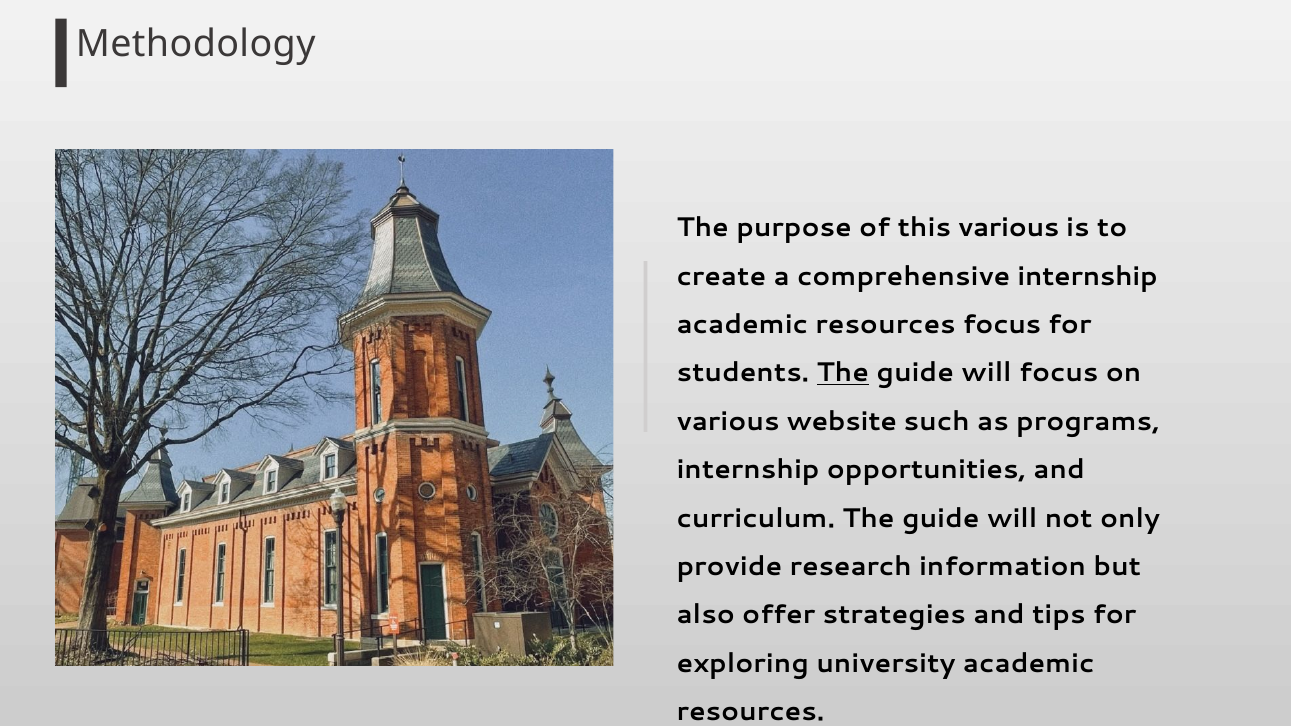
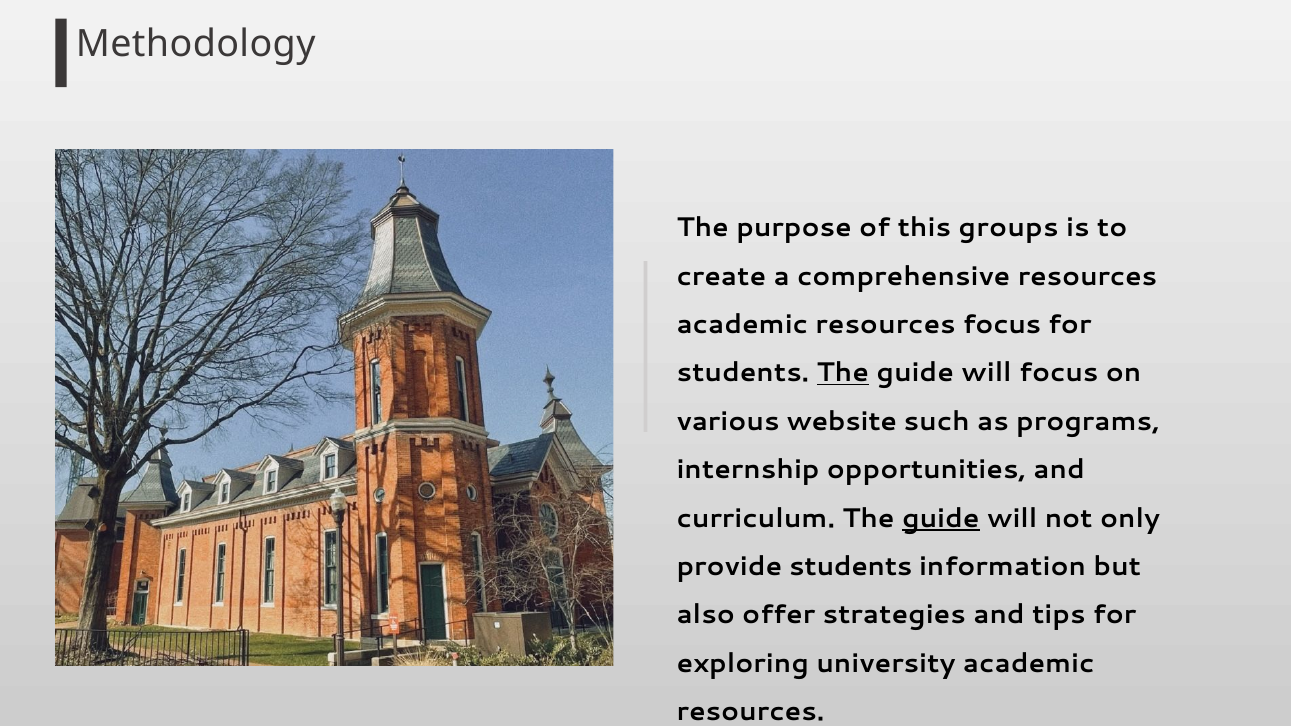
this various: various -> groups
comprehensive internship: internship -> resources
guide at (941, 518) underline: none -> present
provide research: research -> students
